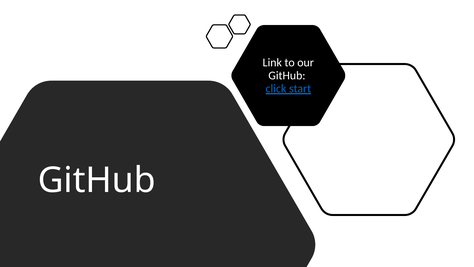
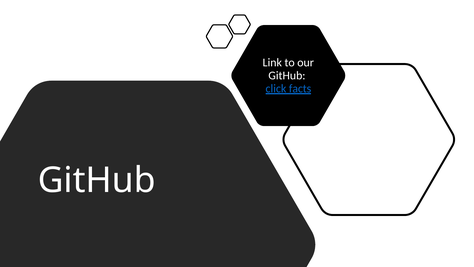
start: start -> facts
